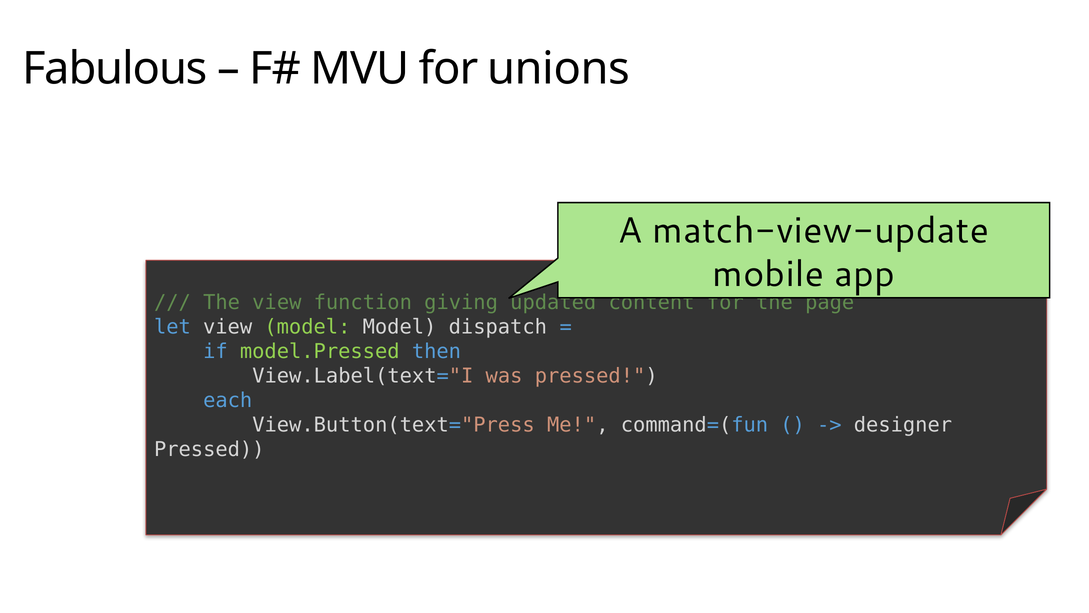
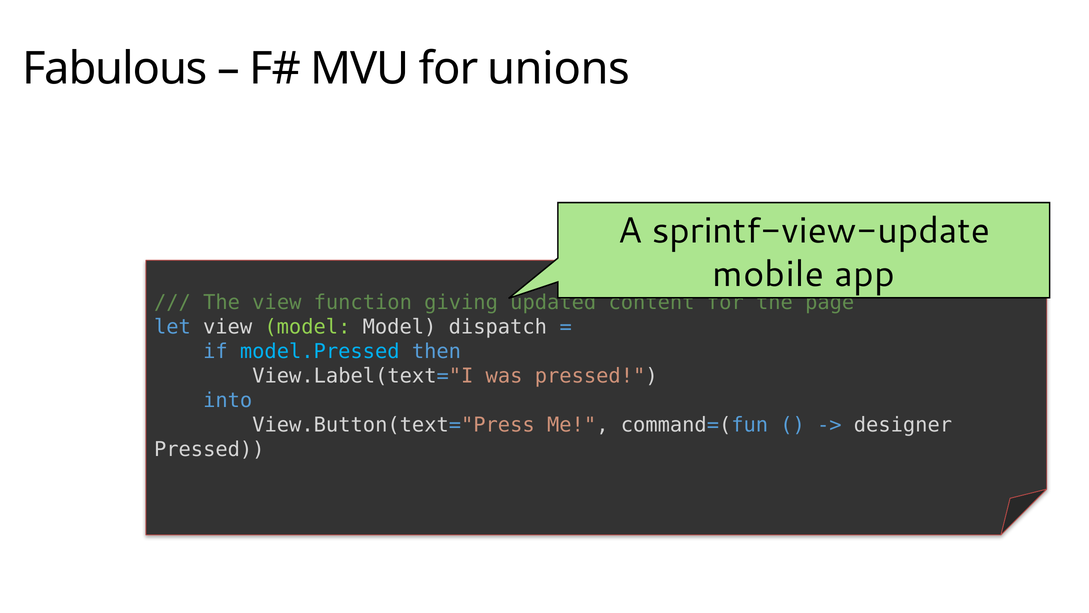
match-view-update: match-view-update -> sprintf-view-update
model.Pressed colour: light green -> light blue
each: each -> into
